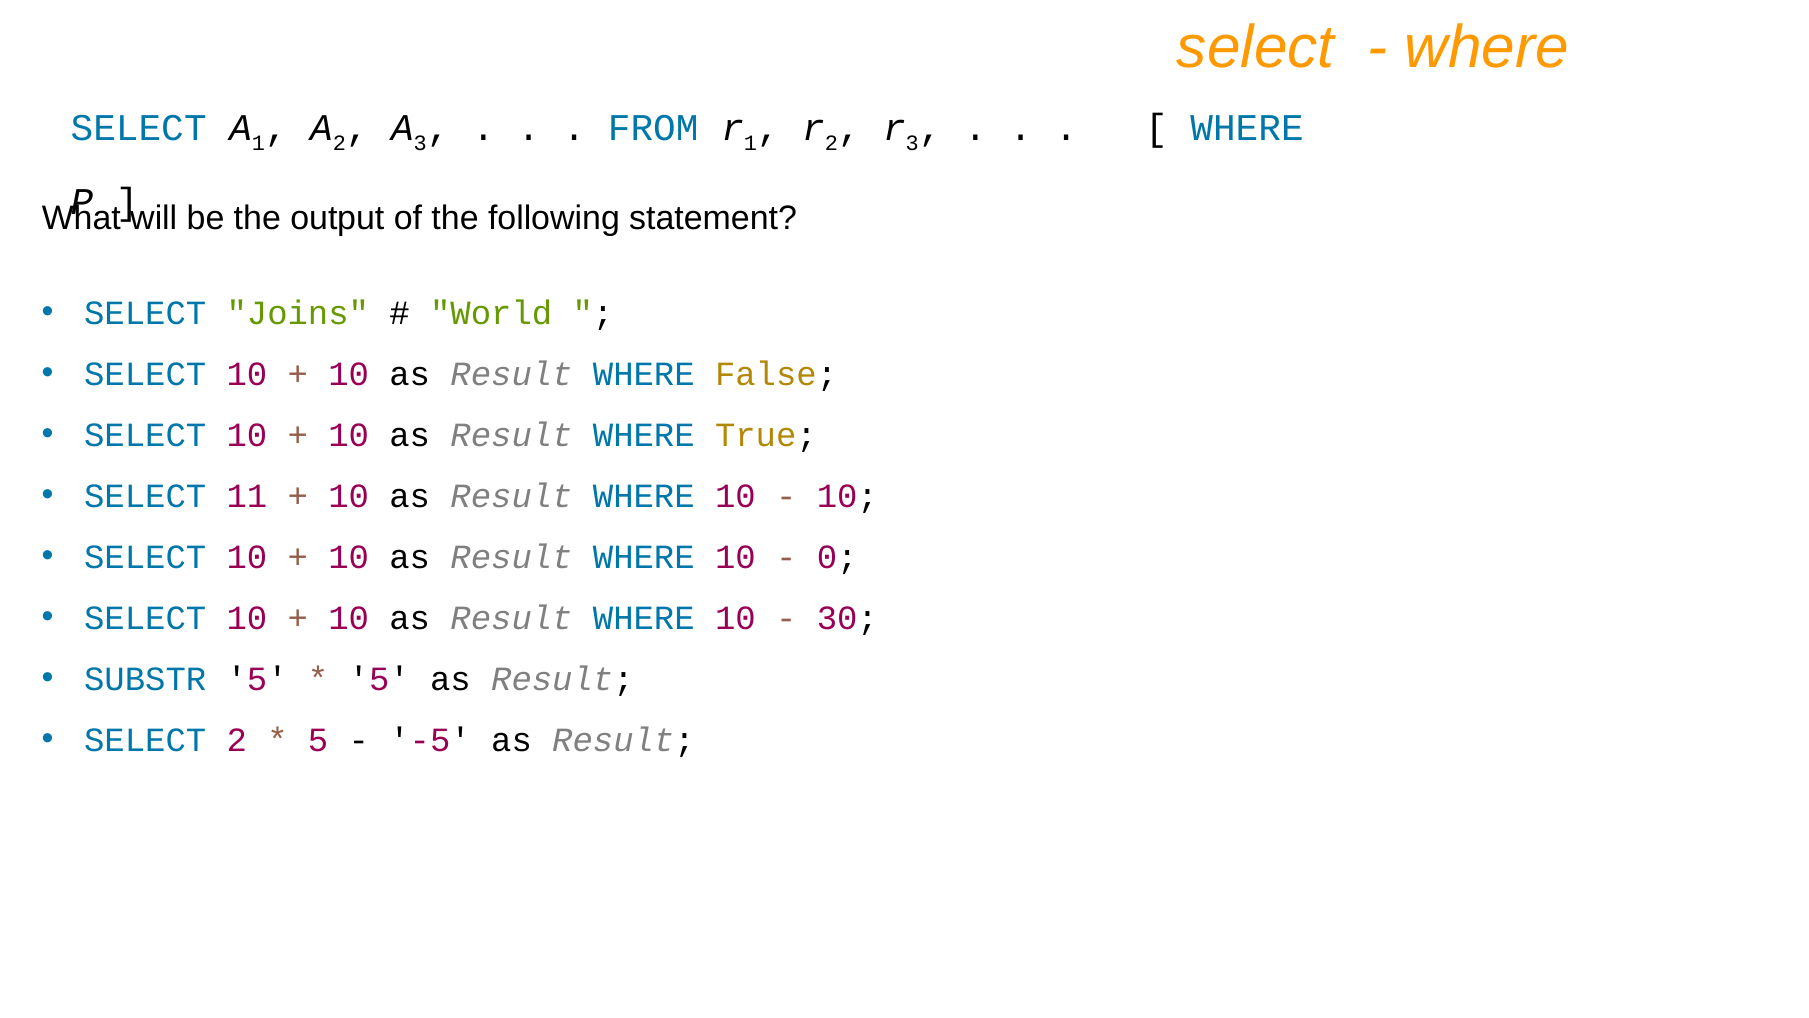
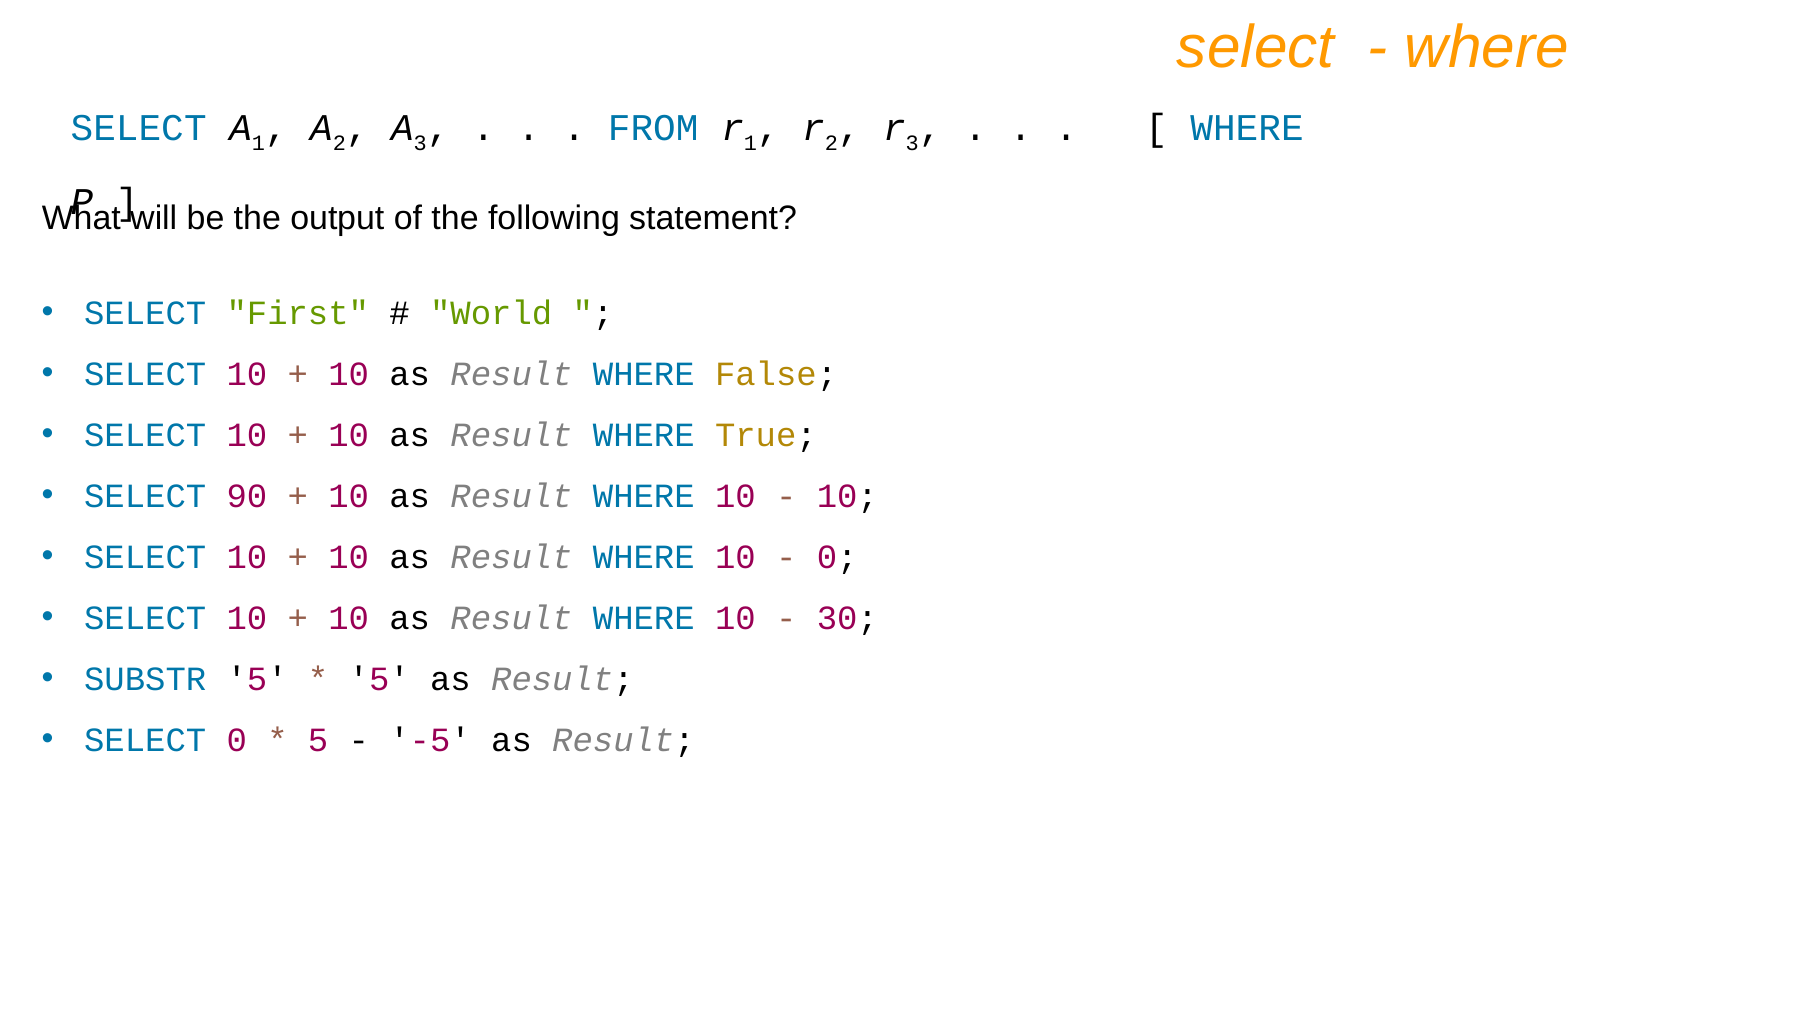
Joins: Joins -> First
11: 11 -> 90
SELECT 2: 2 -> 0
